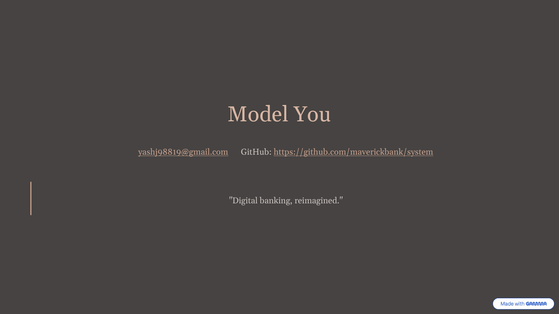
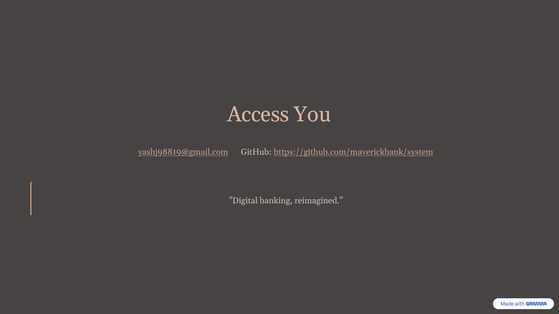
Model: Model -> Access
